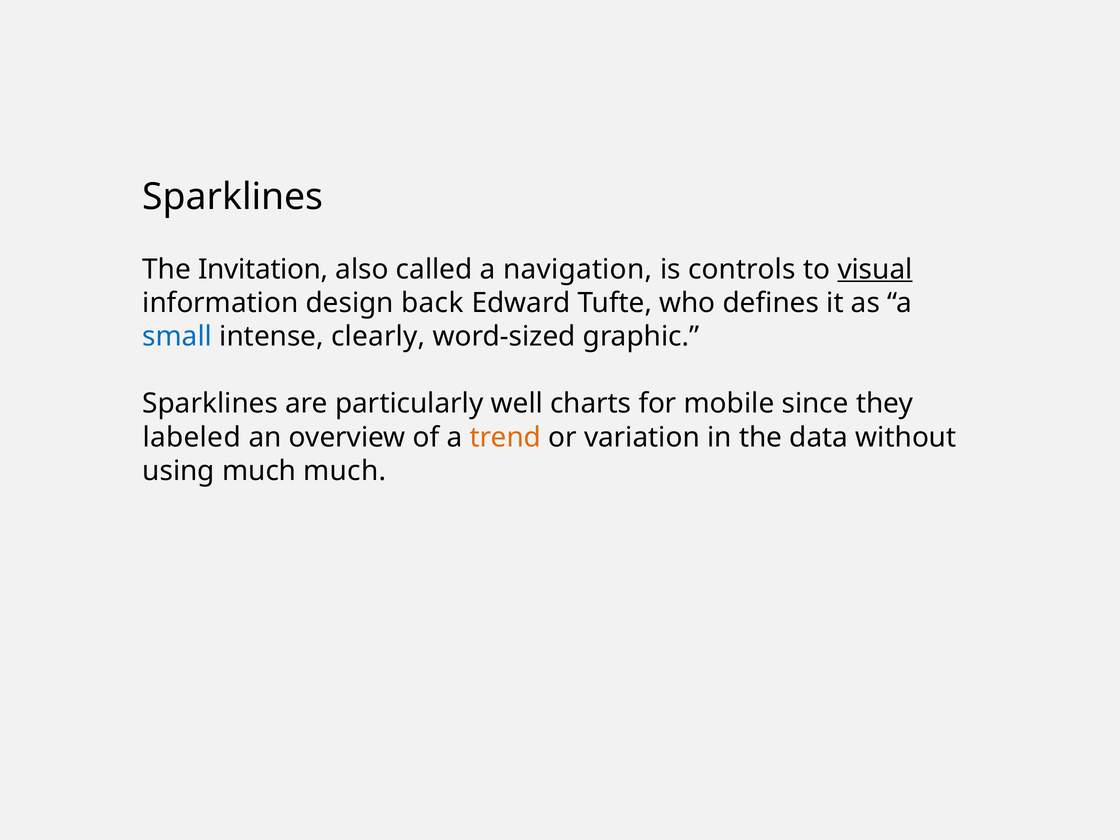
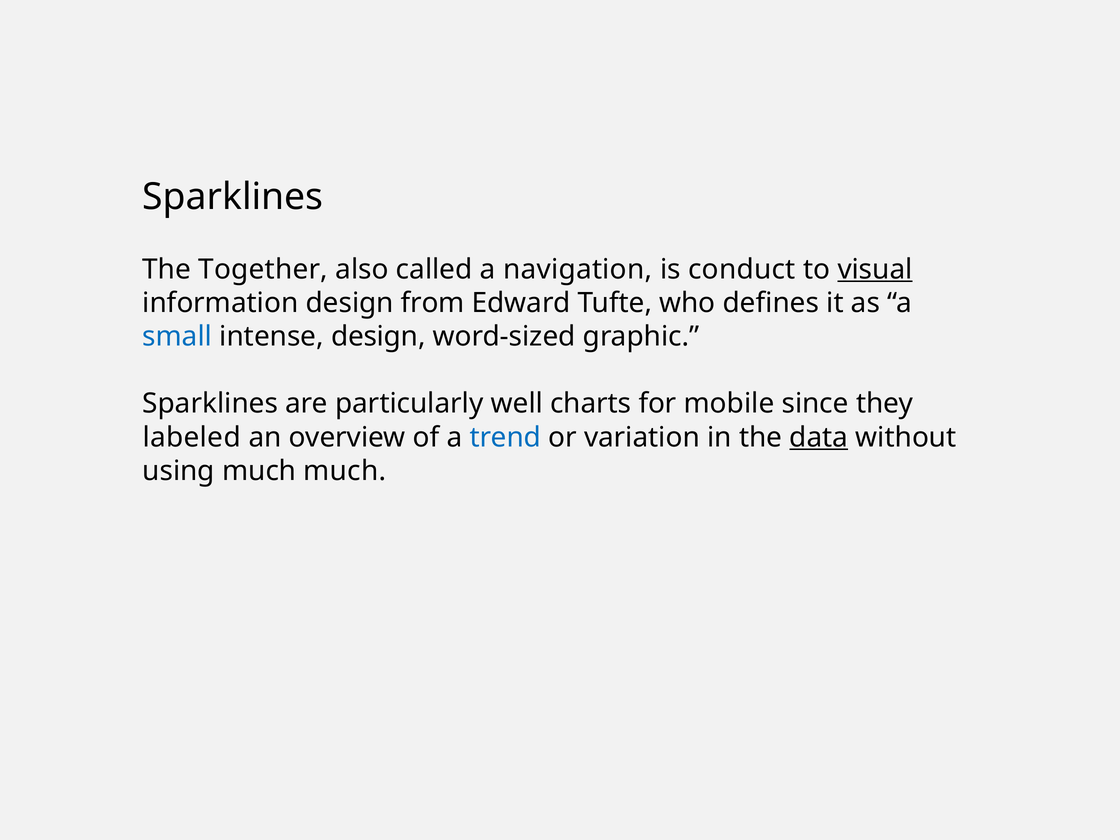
Invitation: Invitation -> Together
controls: controls -> conduct
back: back -> from
intense clearly: clearly -> design
trend colour: orange -> blue
data underline: none -> present
